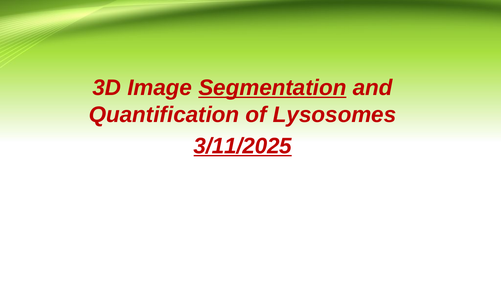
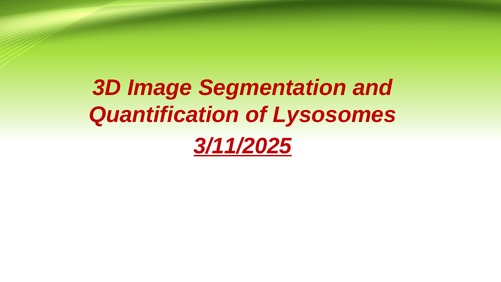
Segmentation underline: present -> none
